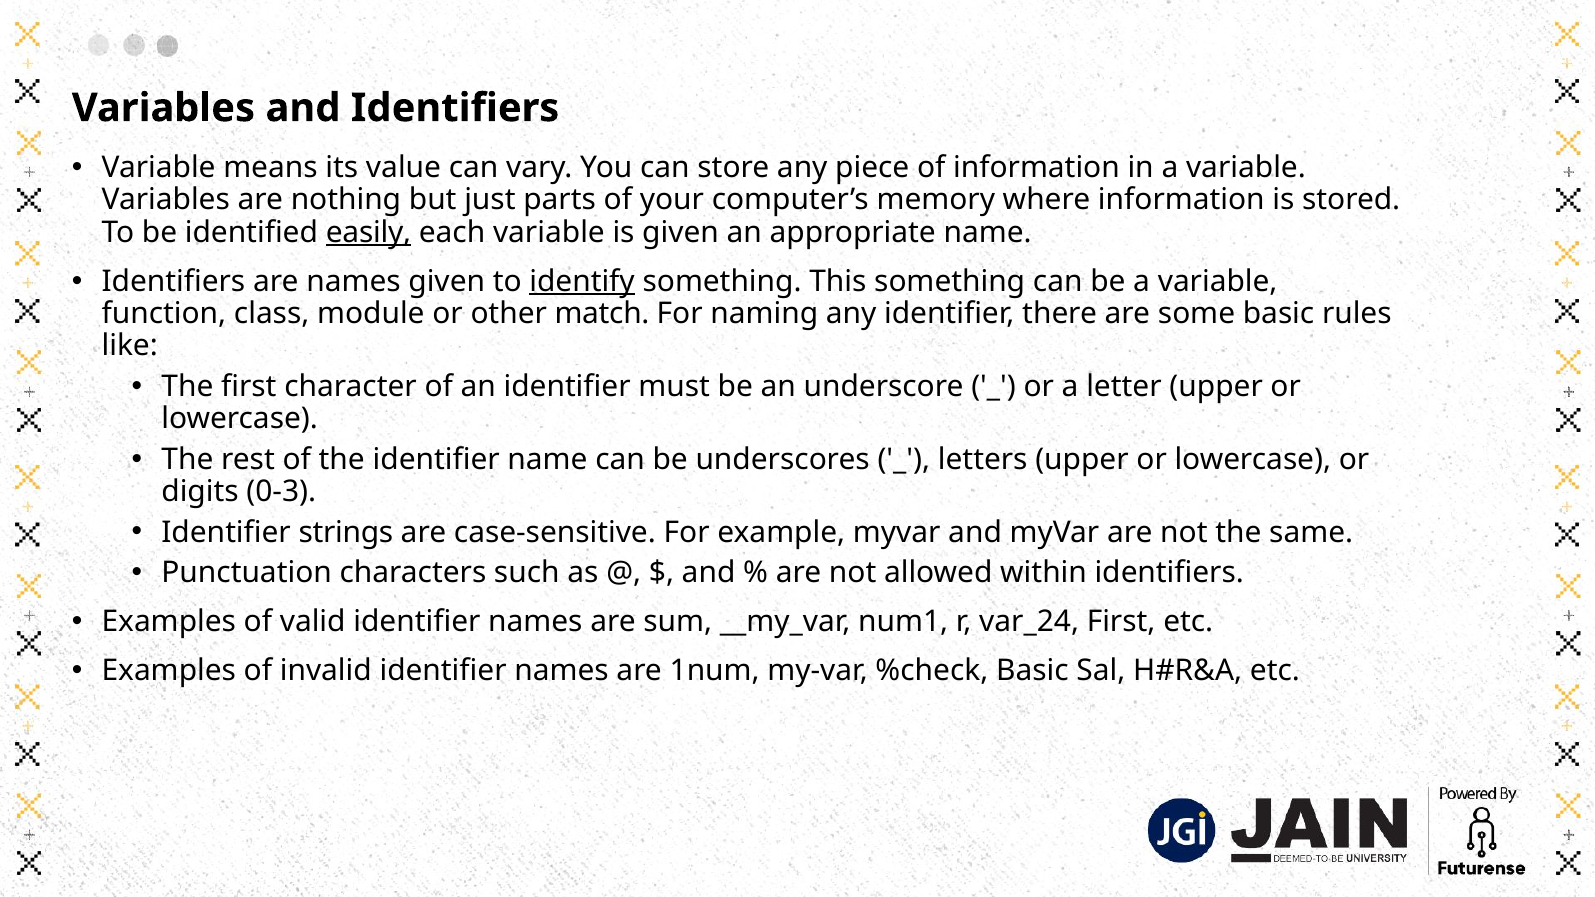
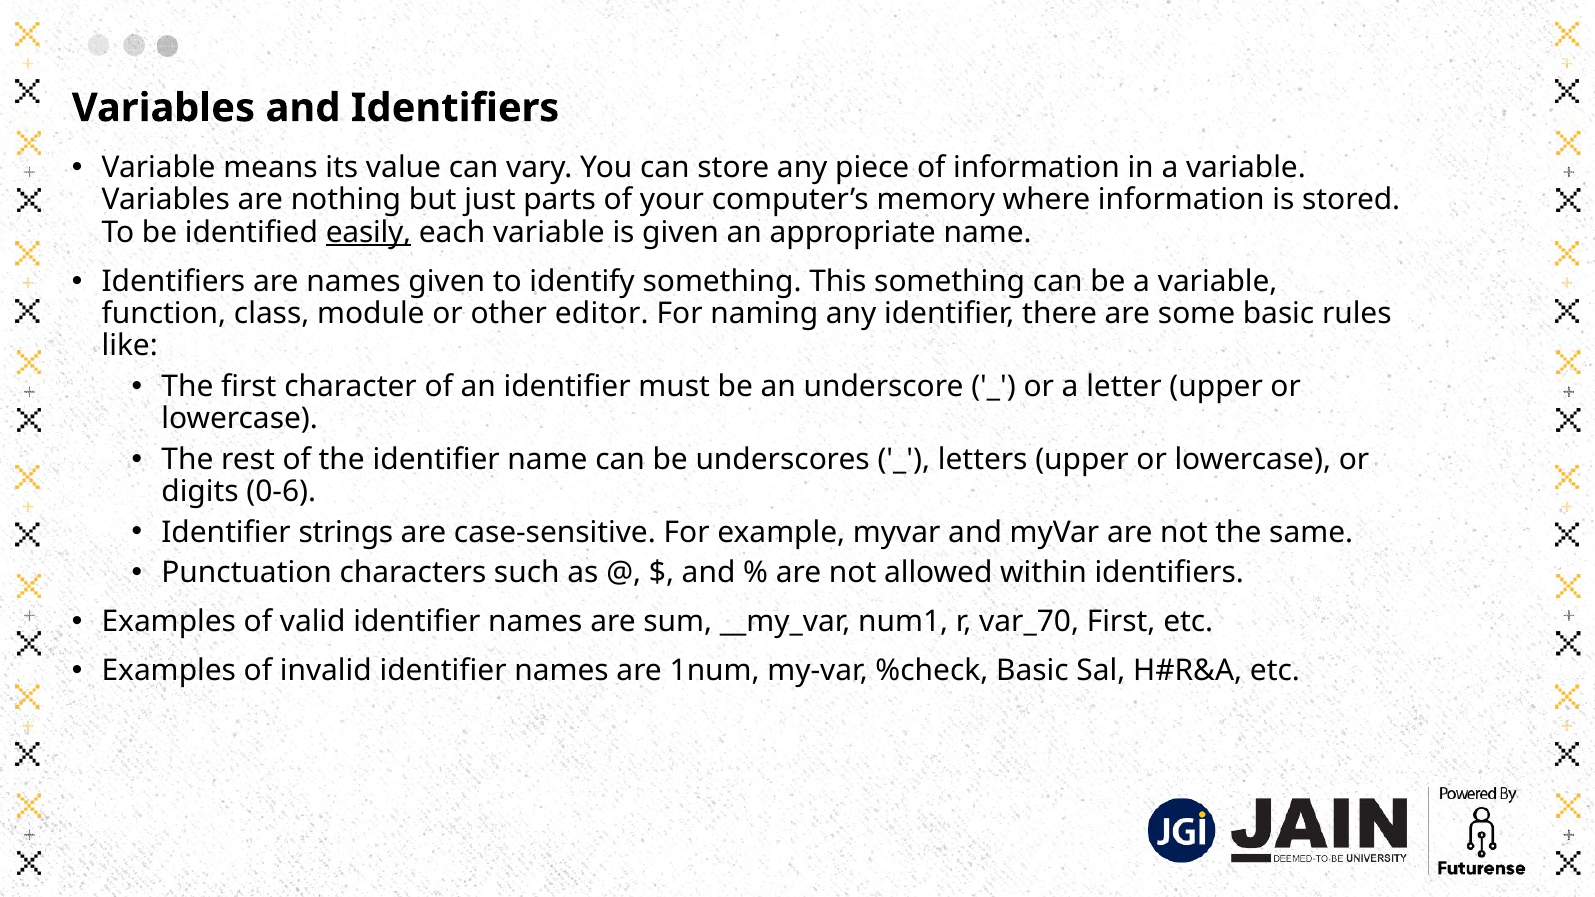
identify underline: present -> none
match: match -> editor
0-3: 0-3 -> 0-6
var_24: var_24 -> var_70
